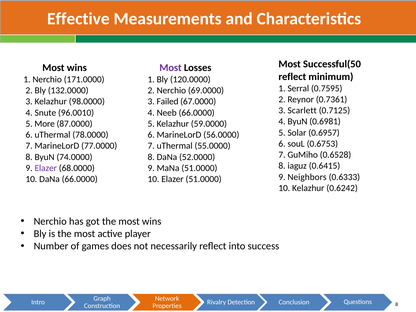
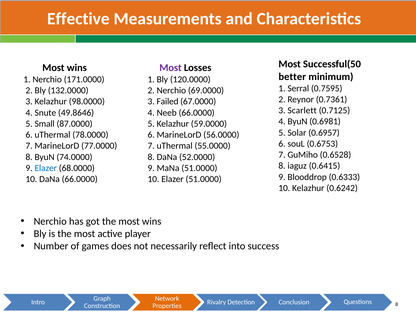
reflect at (292, 77): reflect -> better
96.0010: 96.0010 -> 49.8646
More: More -> Small
Elazer at (46, 168) colour: purple -> blue
Neighbors: Neighbors -> Blooddrop
